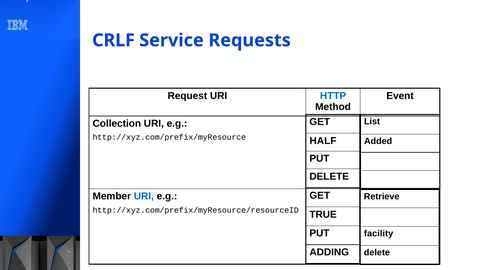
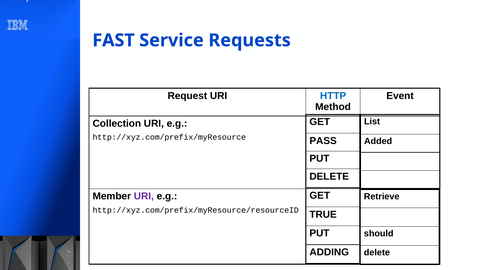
CRLF: CRLF -> FAST
HALF: HALF -> PASS
URI at (144, 197) colour: blue -> purple
facility: facility -> should
